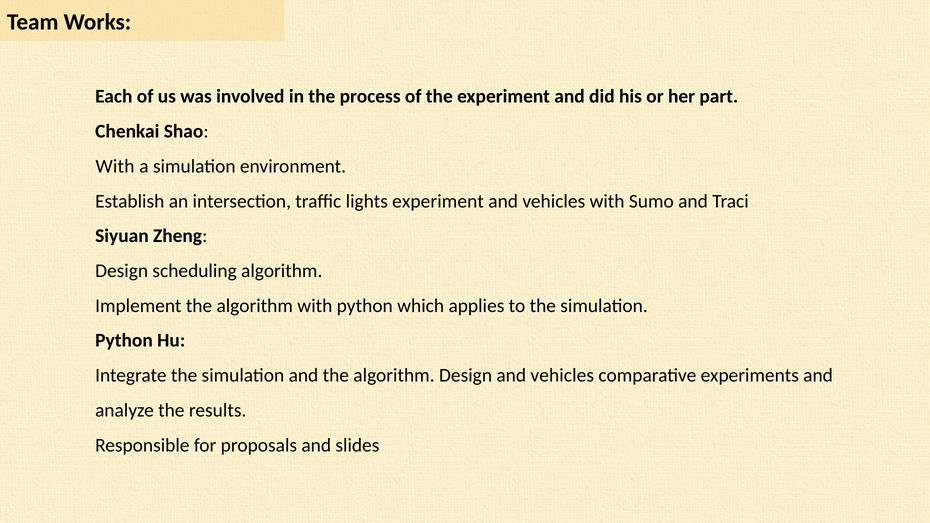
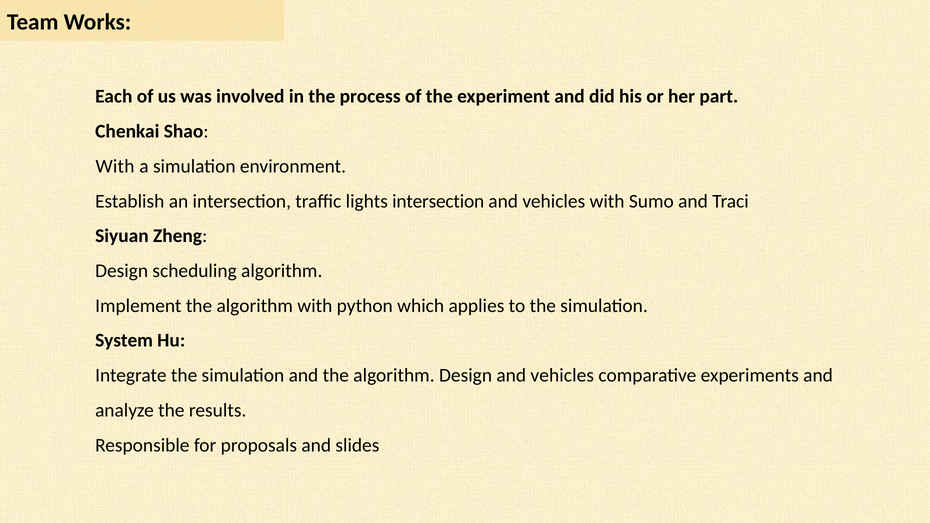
lights experiment: experiment -> intersection
Python at (124, 341): Python -> System
